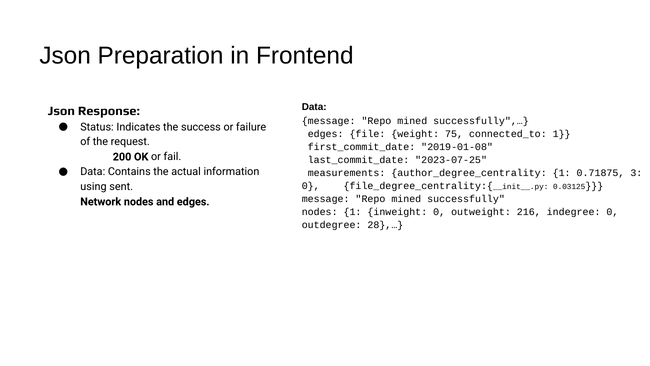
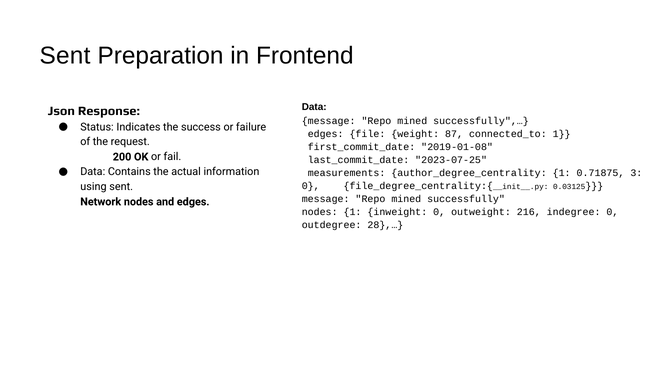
Json at (65, 56): Json -> Sent
75: 75 -> 87
